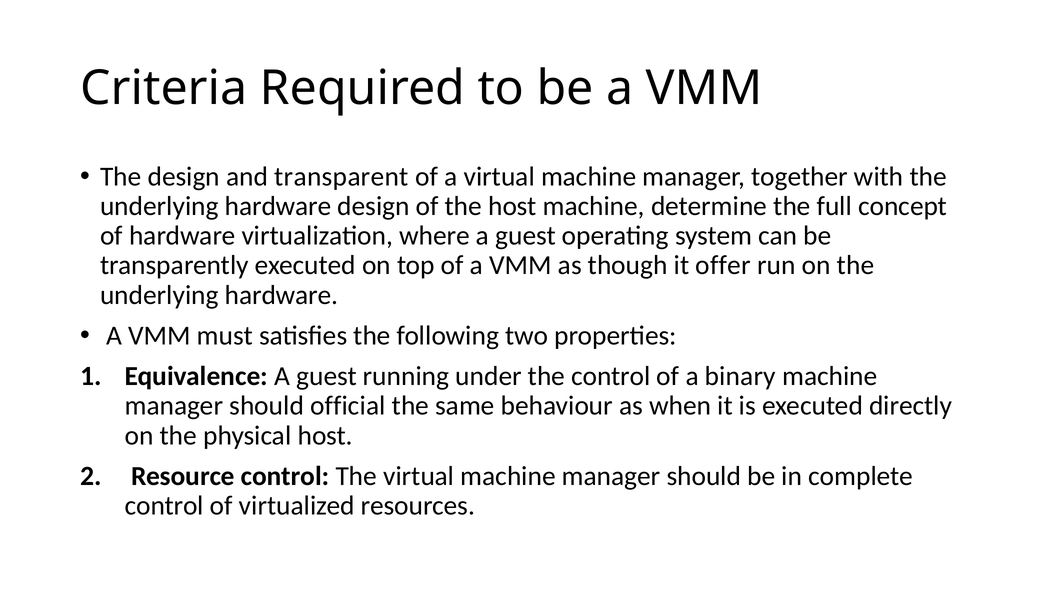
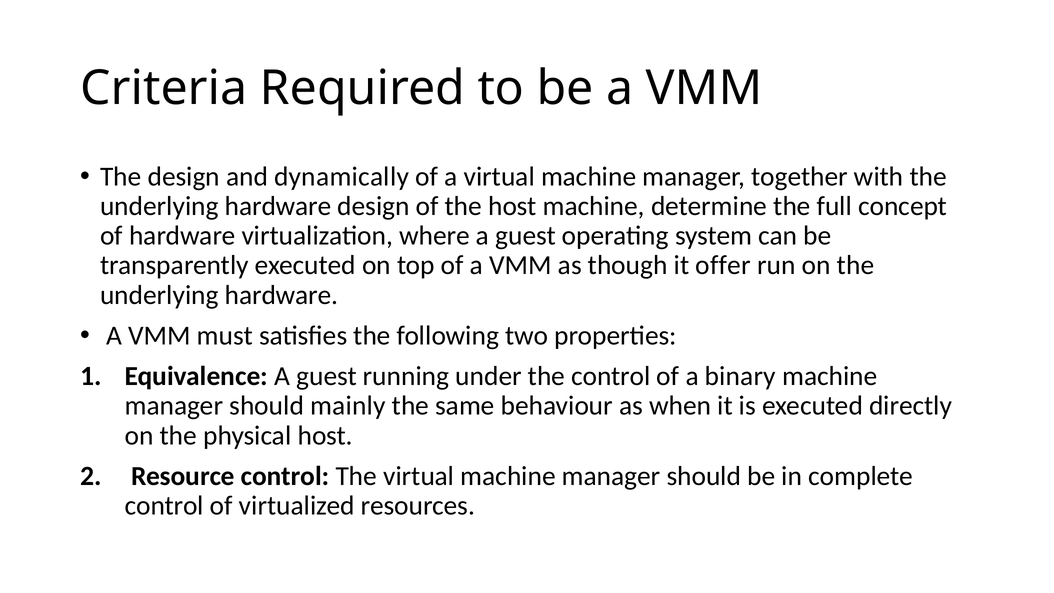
transparent: transparent -> dynamically
official: official -> mainly
